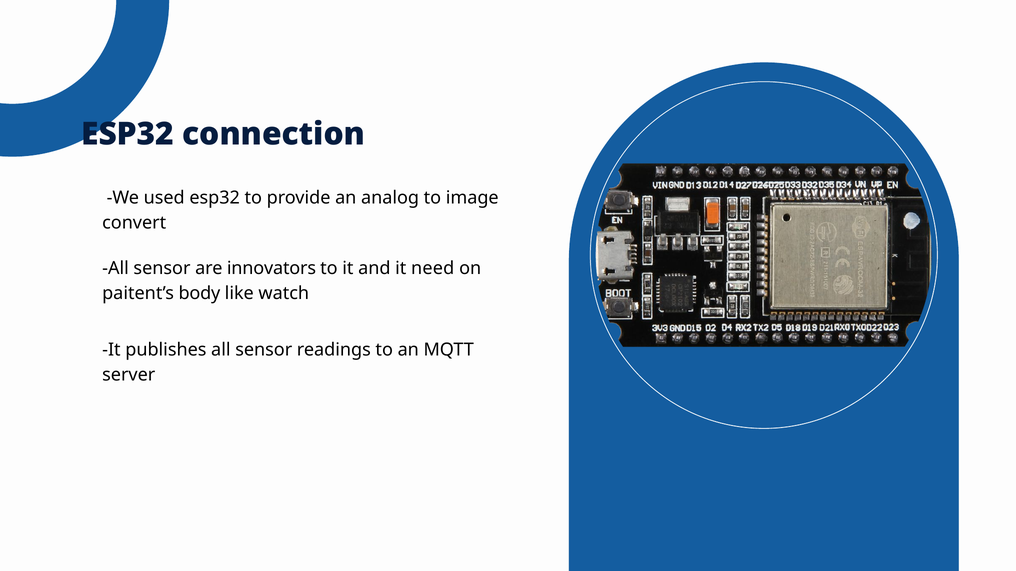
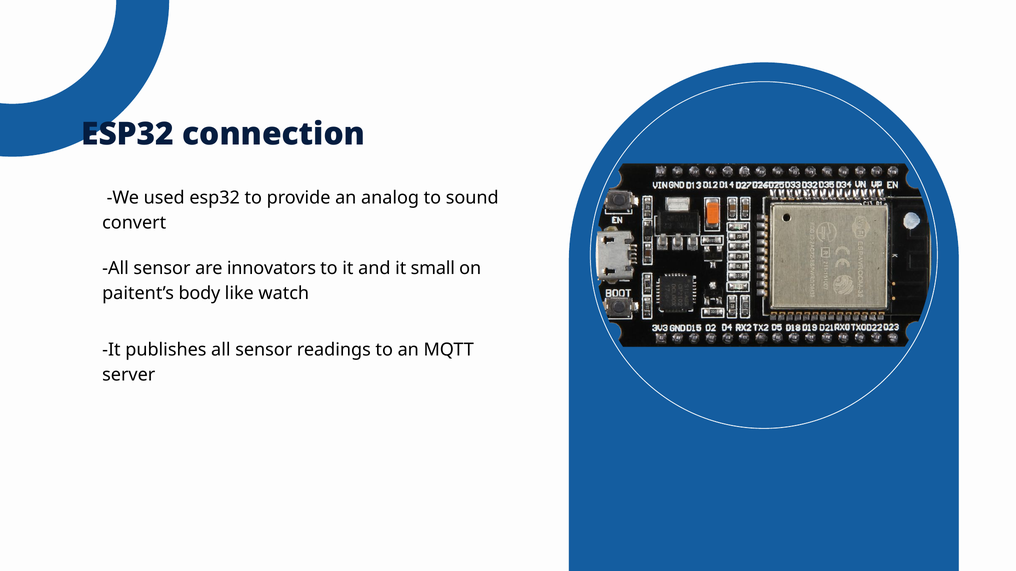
image: image -> sound
need: need -> small
